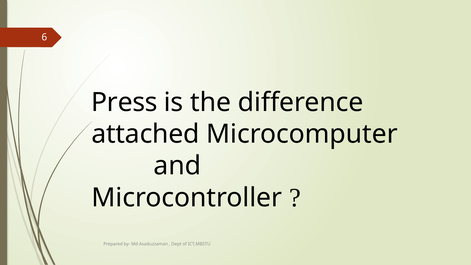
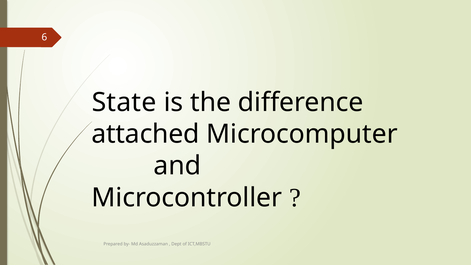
Press: Press -> State
